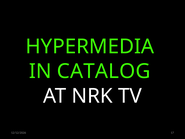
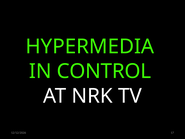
CATALOG: CATALOG -> CONTROL
